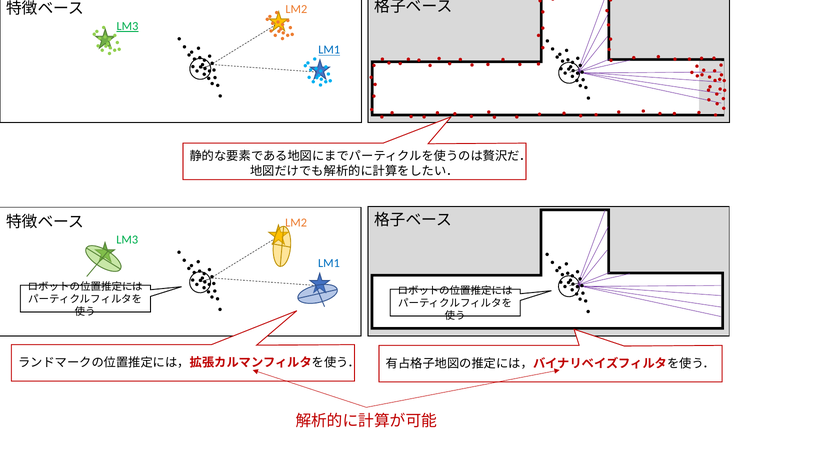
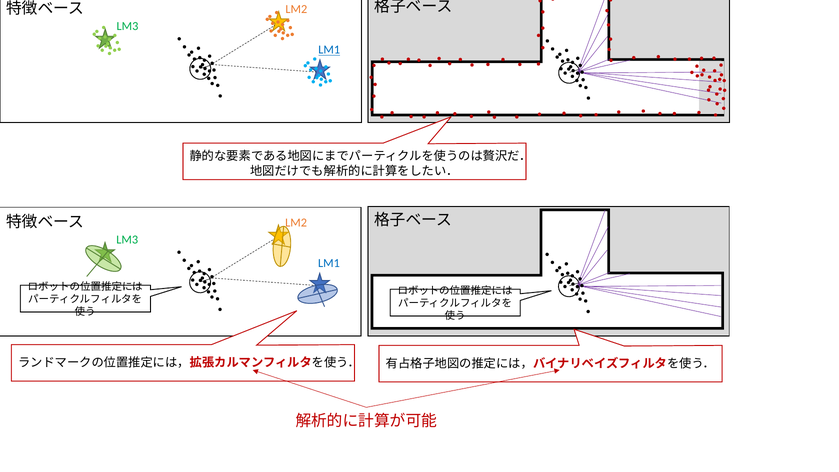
LM3 at (127, 26) underline: present -> none
